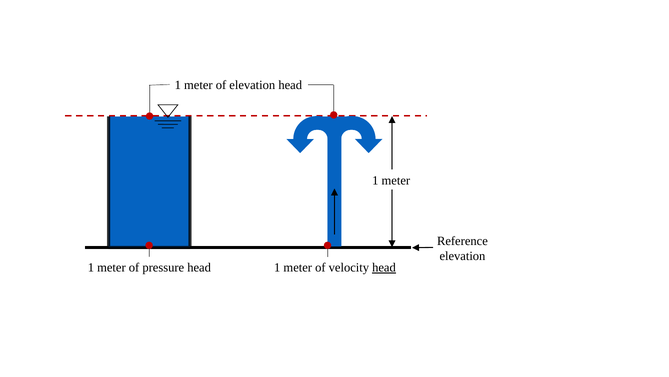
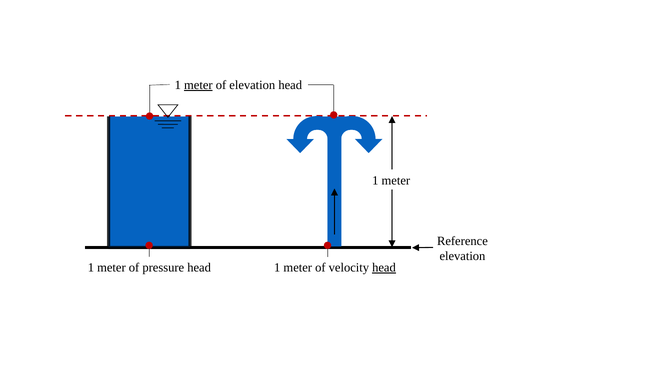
meter at (198, 85) underline: none -> present
